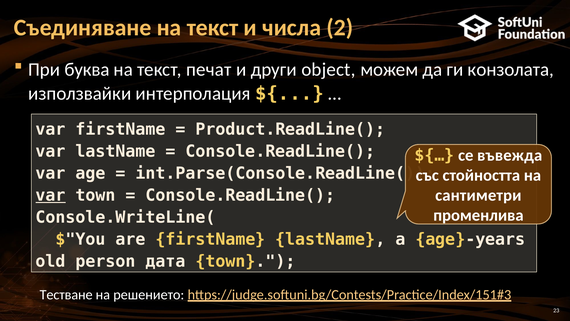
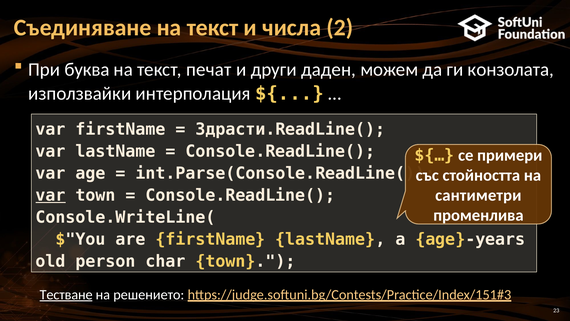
object: object -> даден
Product.ReadLine(: Product.ReadLine( -> Здрасти.ReadLine(
въвежда: въвежда -> примери
дата: дата -> char
Тестване underline: none -> present
